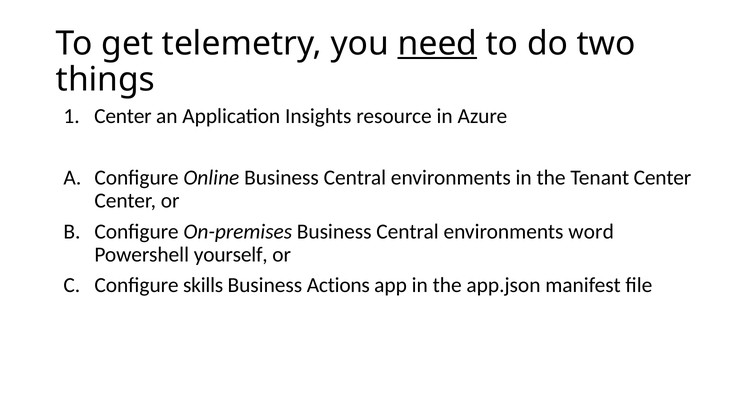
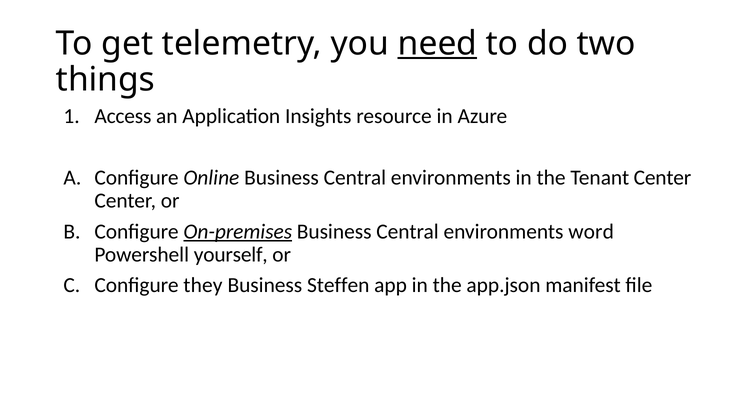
Center at (123, 116): Center -> Access
On-premises underline: none -> present
skills: skills -> they
Actions: Actions -> Steffen
